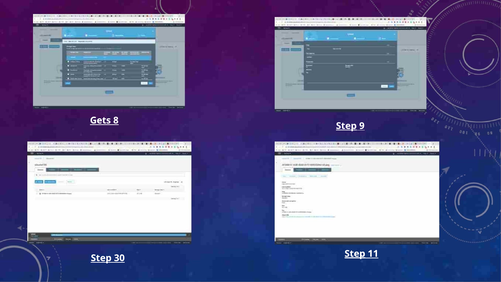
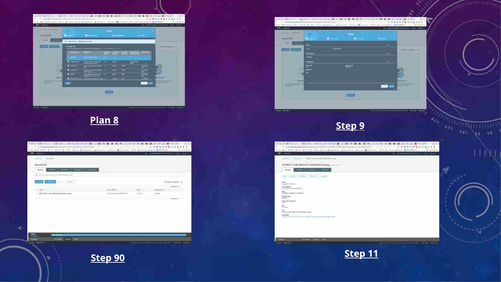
Gets: Gets -> Plan
Step at (355, 254) underline: present -> none
30: 30 -> 90
